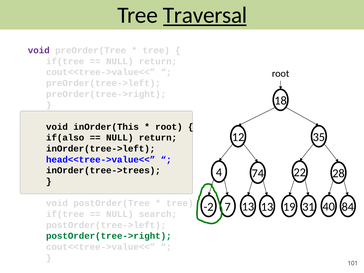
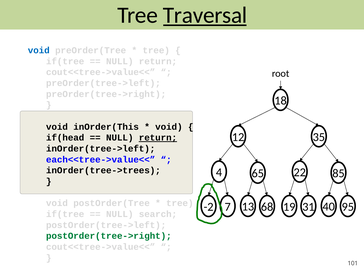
void at (39, 50) colour: purple -> blue
root at (169, 127): root -> void
if(also: if(also -> if(head
return at (158, 138) underline: none -> present
head<<tree->value<<: head<<tree->value<< -> each<<tree->value<<
74: 74 -> 65
28: 28 -> 85
-2 13: 13 -> 68
84: 84 -> 95
